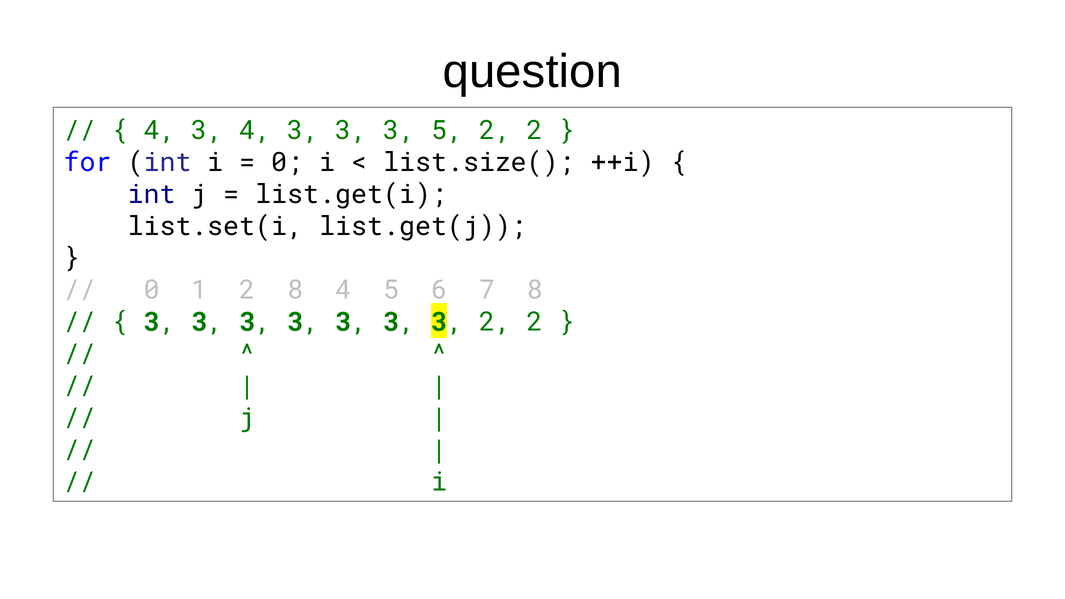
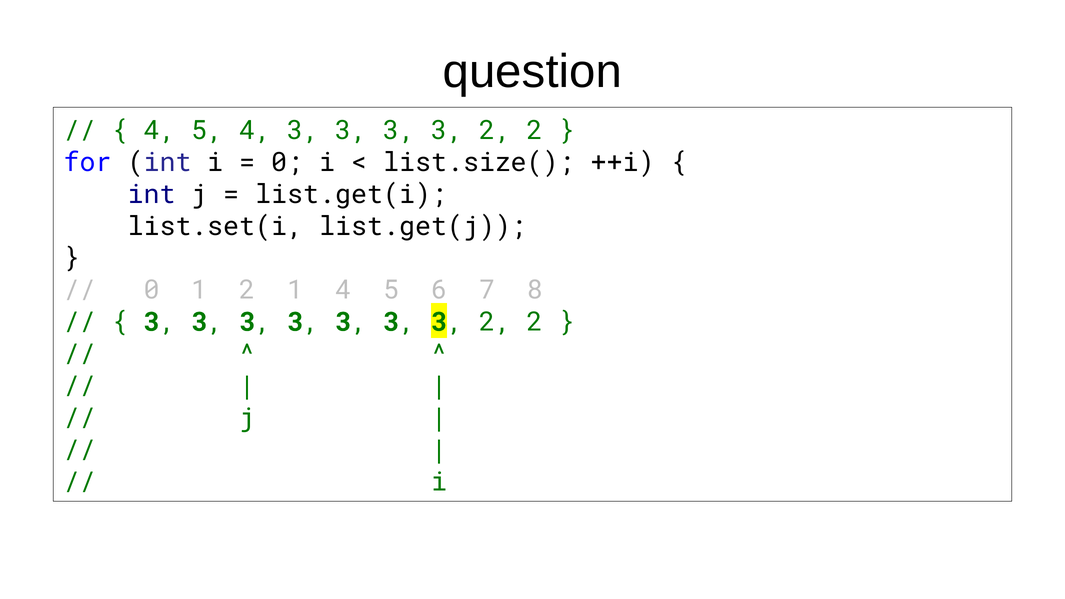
3 at (207, 130): 3 -> 5
5 at (447, 130): 5 -> 3
2 8: 8 -> 1
